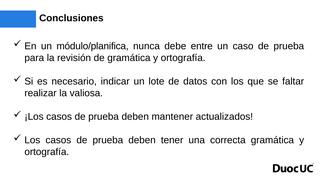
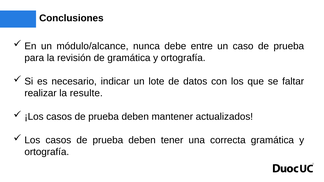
módulo/planifica: módulo/planifica -> módulo/alcance
valiosa: valiosa -> resulte
